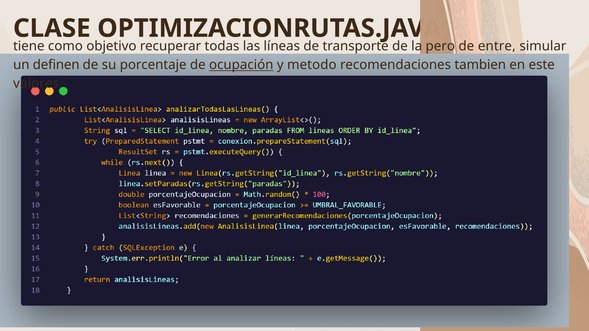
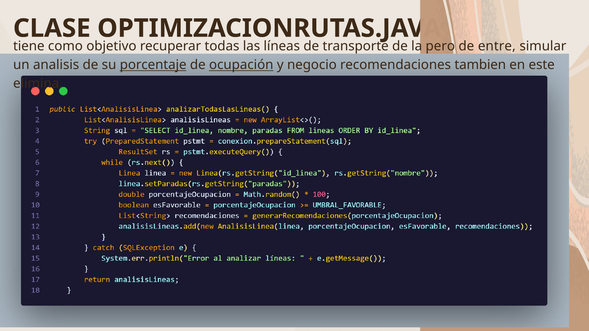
definen: definen -> analisis
porcentaje underline: none -> present
metodo: metodo -> negocio
valores: valores -> elimina
